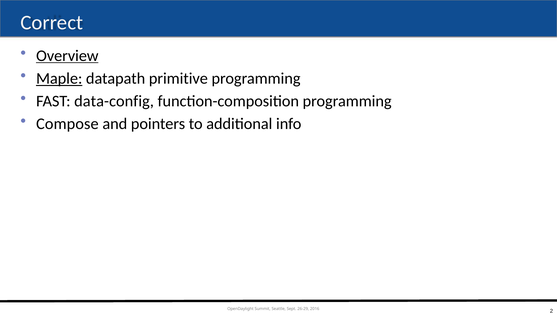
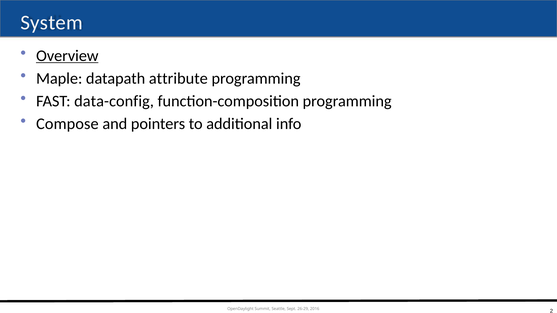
Correct: Correct -> System
Maple underline: present -> none
primitive: primitive -> attribute
